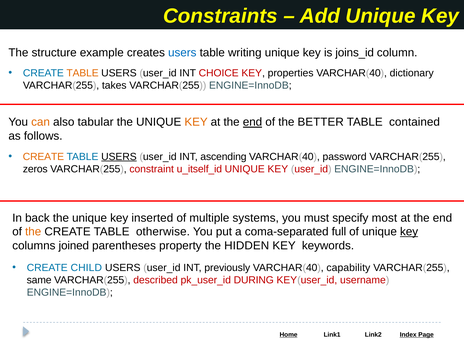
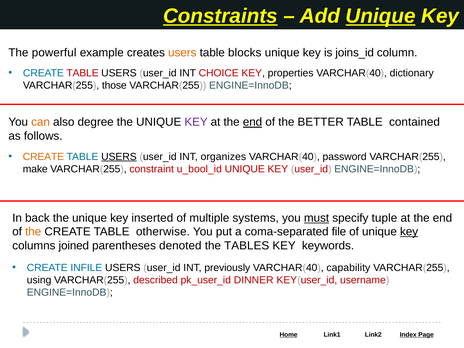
Constraints underline: none -> present
Unique at (381, 16) underline: none -> present
structure: structure -> powerful
users at (182, 53) colour: blue -> orange
writing: writing -> blocks
TABLE at (83, 73) colour: orange -> red
takes: takes -> those
tabular: tabular -> degree
KEY at (196, 122) colour: orange -> purple
ascending: ascending -> organizes
zeros: zeros -> make
u_itself_id: u_itself_id -> u_bool_id
must underline: none -> present
most: most -> tuple
full: full -> file
property: property -> denoted
HIDDEN: HIDDEN -> TABLES
CHILD: CHILD -> INFILE
same: same -> using
DURING: DURING -> DINNER
